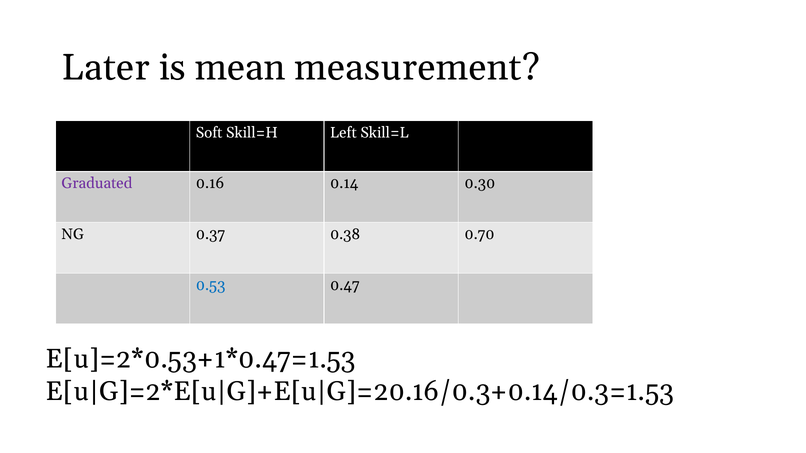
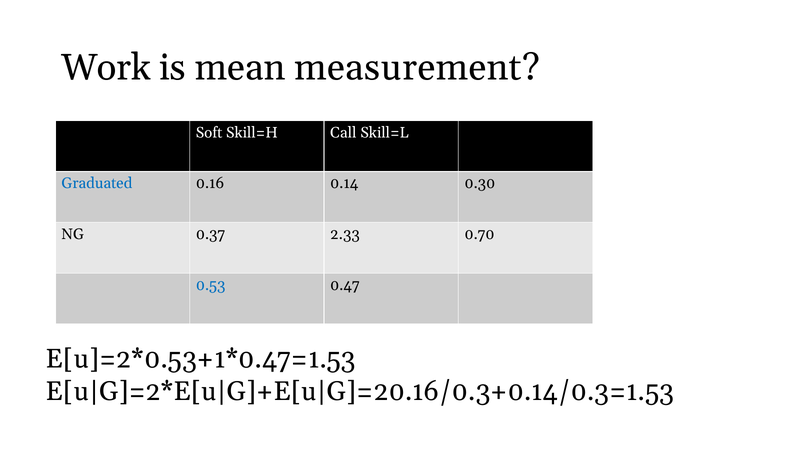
Later: Later -> Work
Left: Left -> Call
Graduated colour: purple -> blue
0.38: 0.38 -> 2.33
